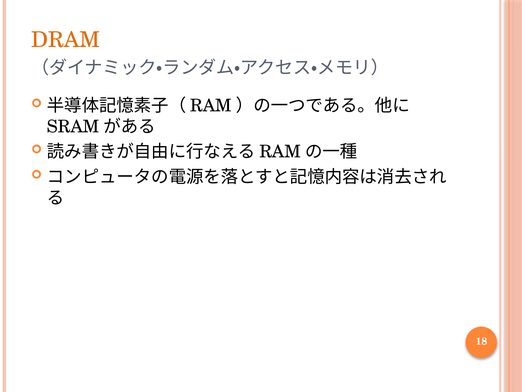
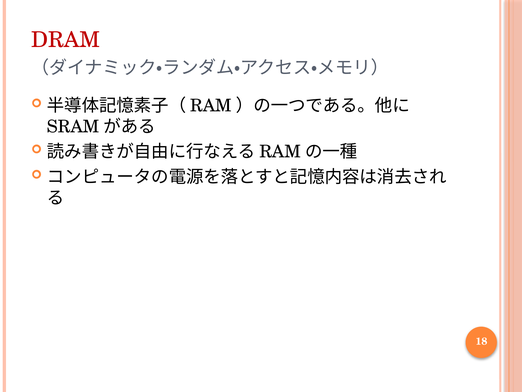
DRAM colour: orange -> red
